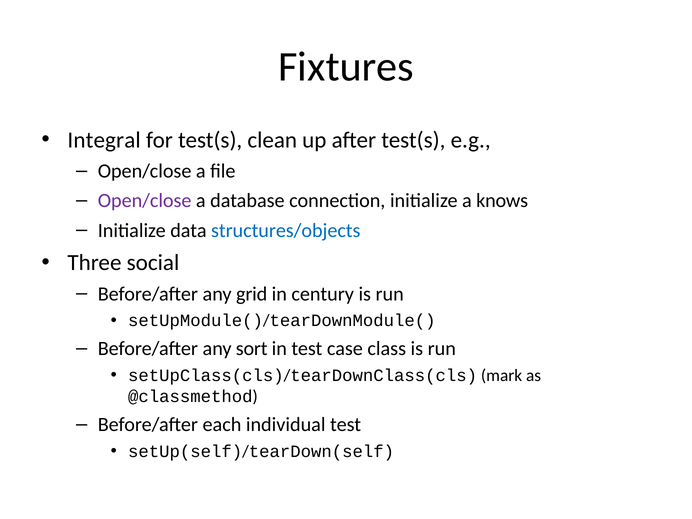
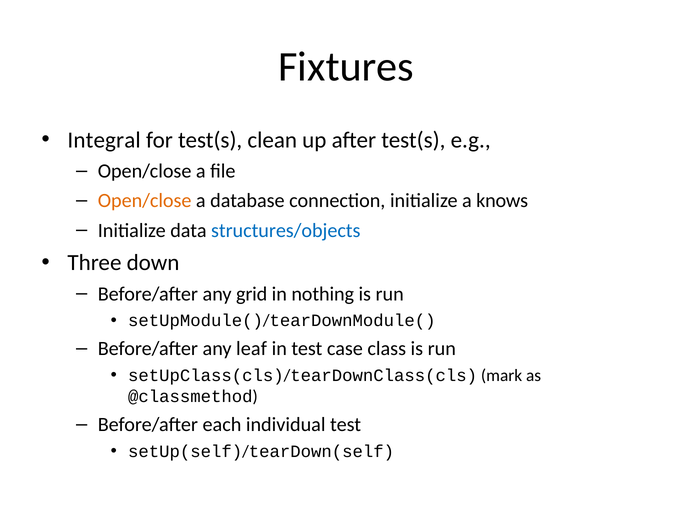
Open/close at (145, 201) colour: purple -> orange
social: social -> down
century: century -> nothing
sort: sort -> leaf
